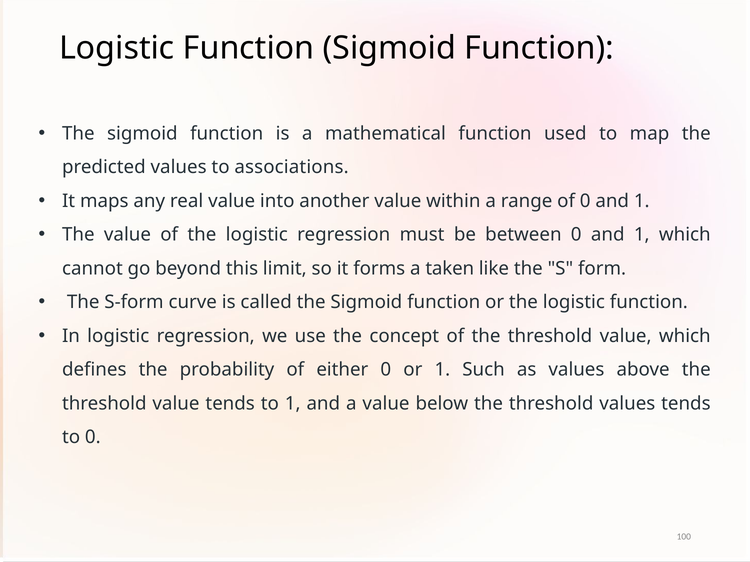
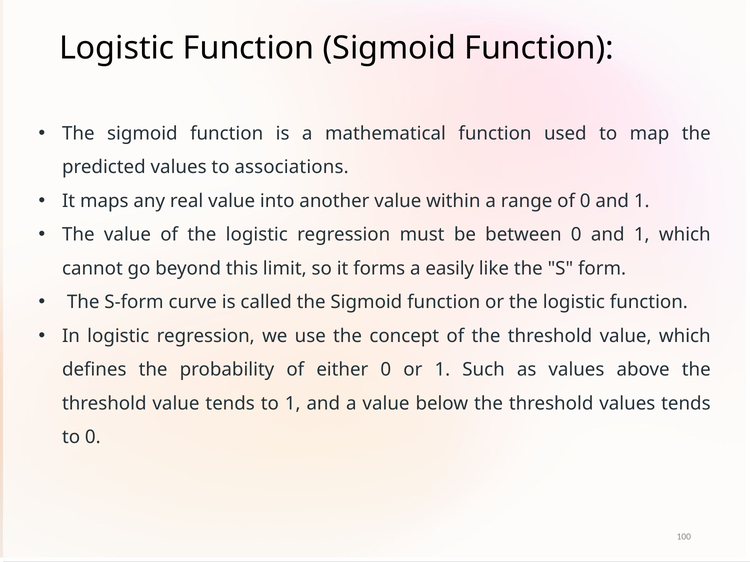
taken: taken -> easily
